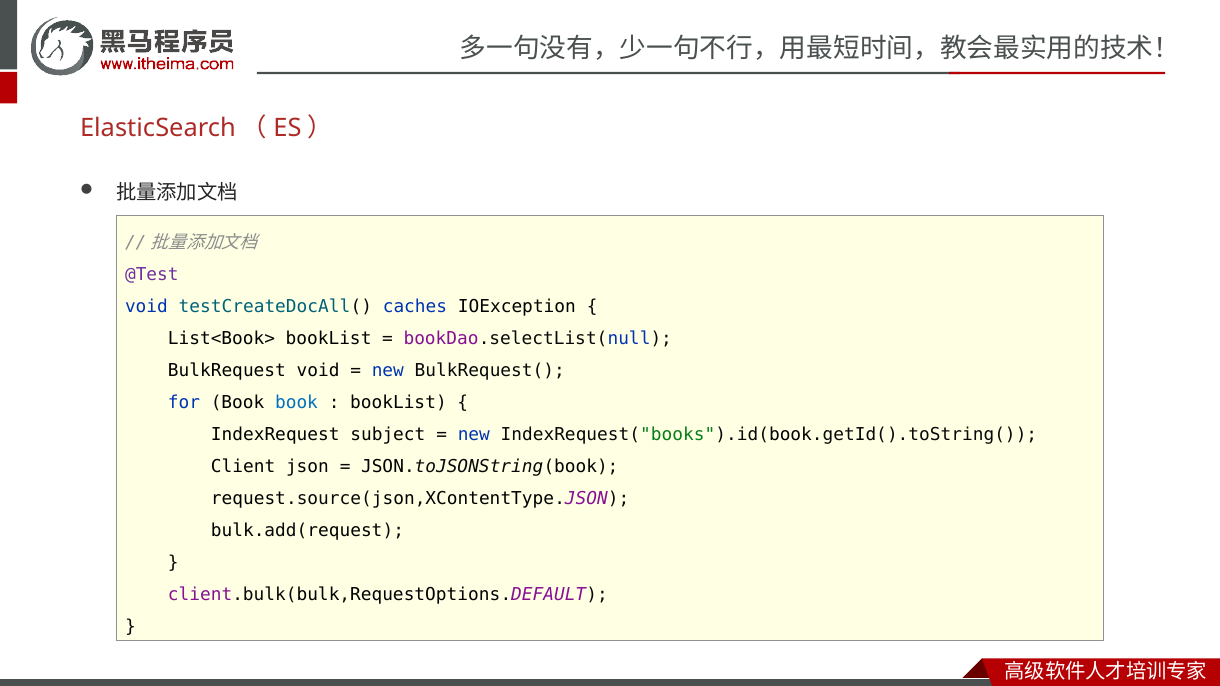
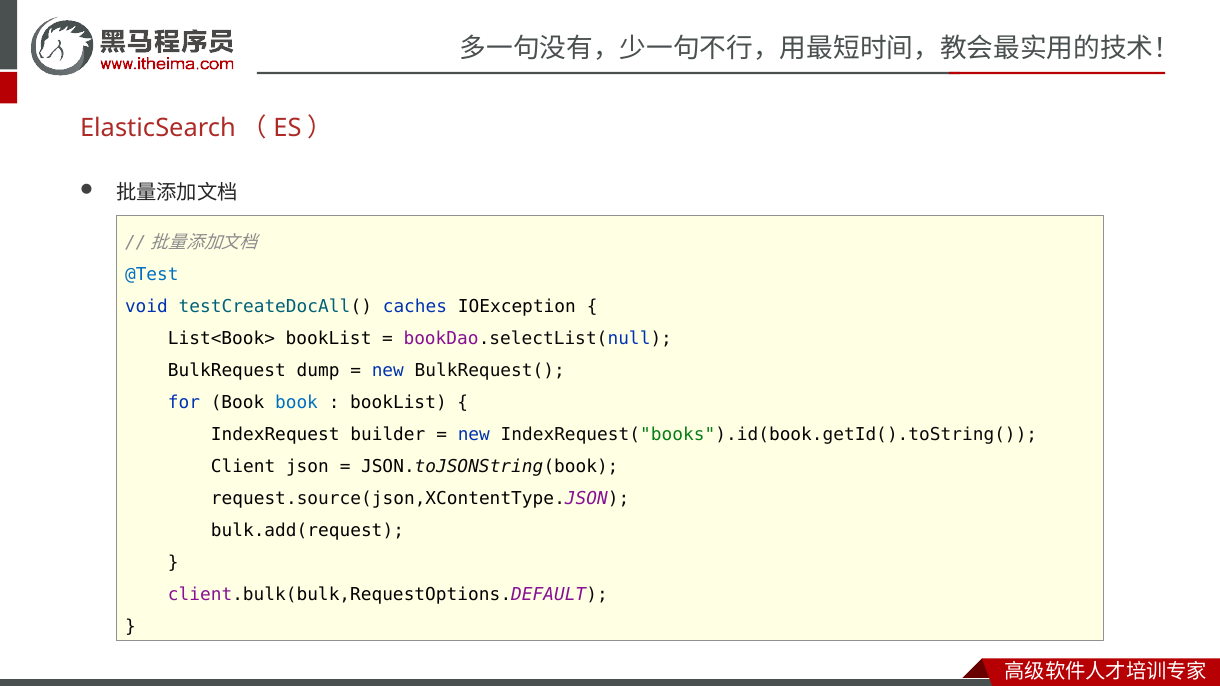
@Test colour: purple -> blue
BulkRequest void: void -> dump
subject: subject -> builder
